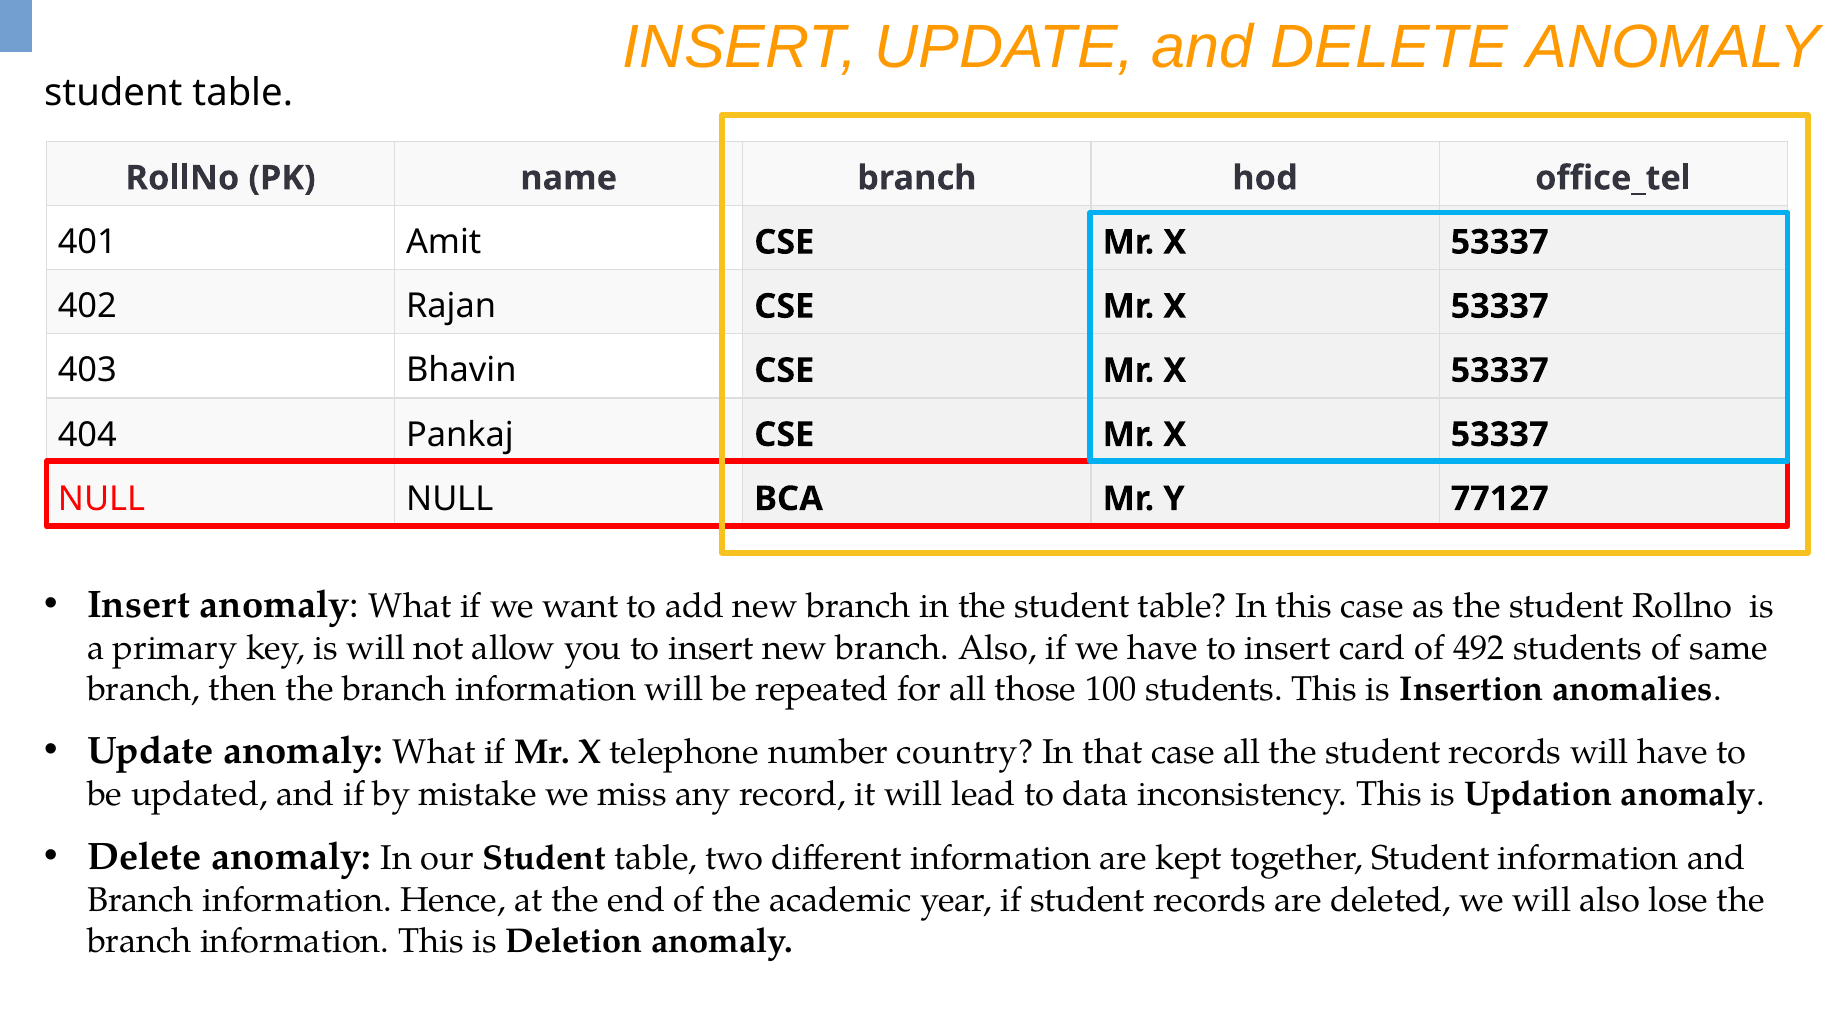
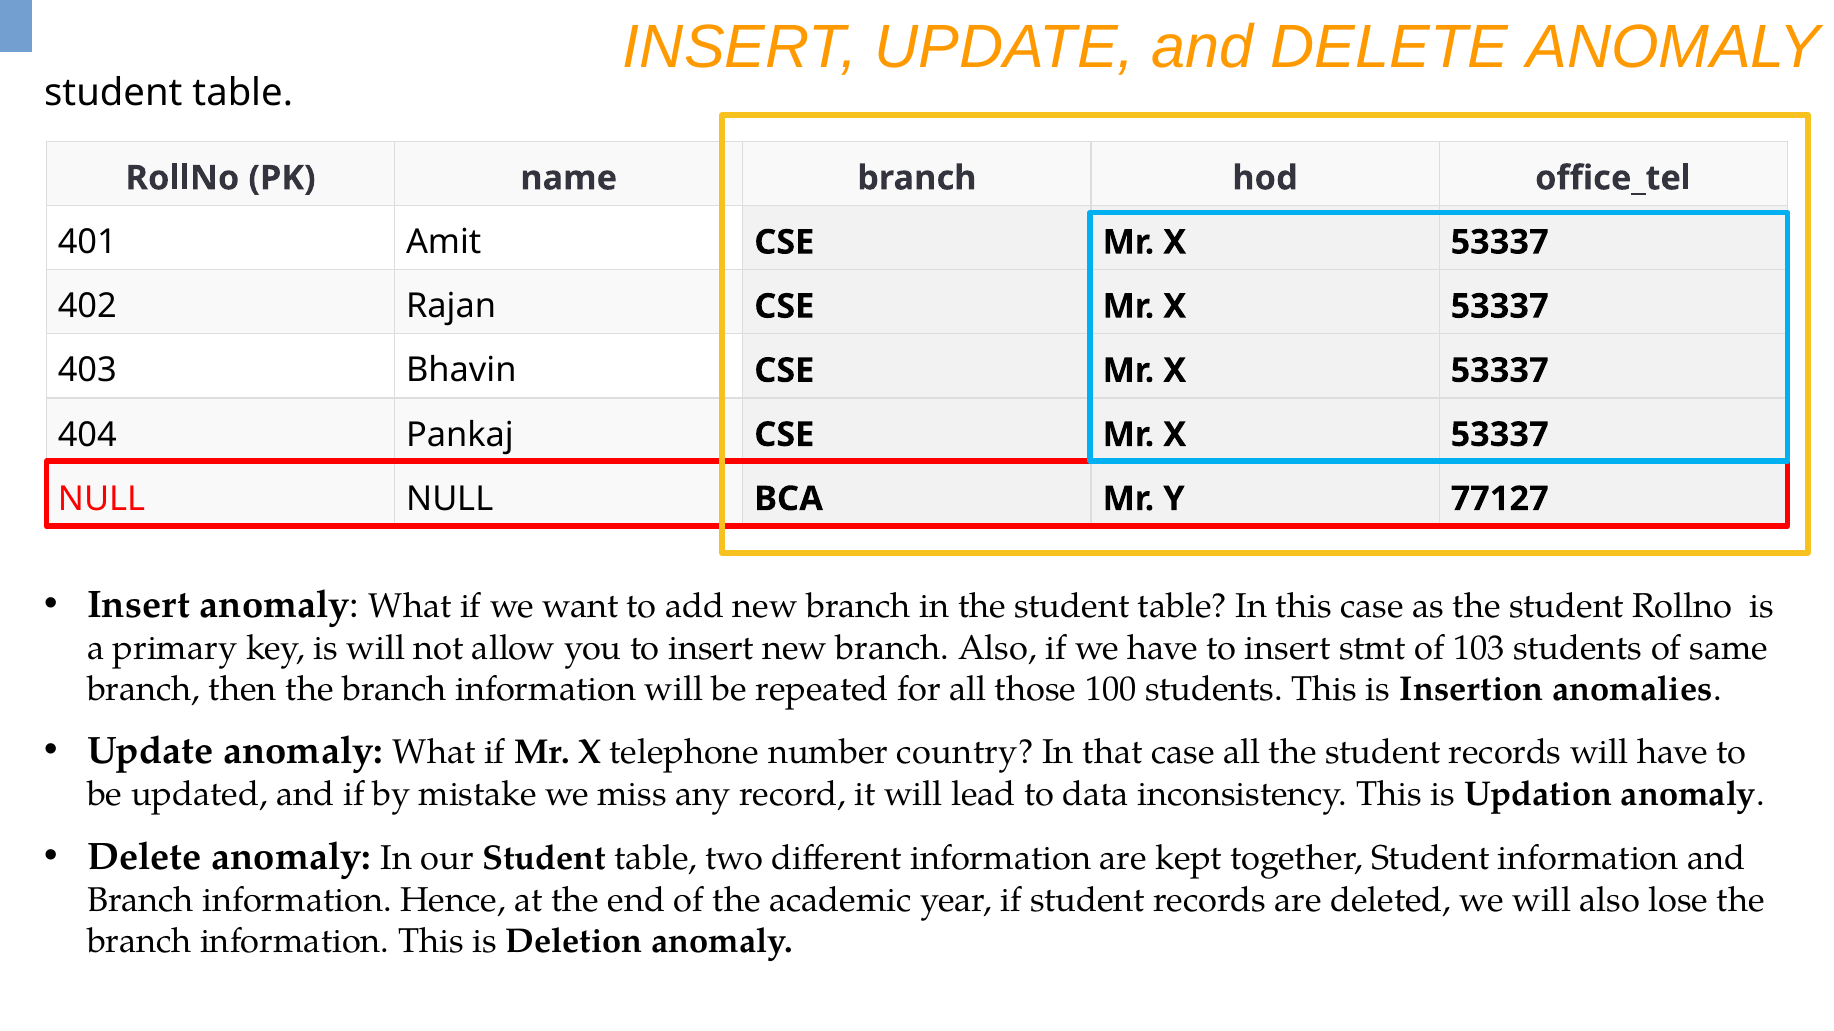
card: card -> stmt
492: 492 -> 103
